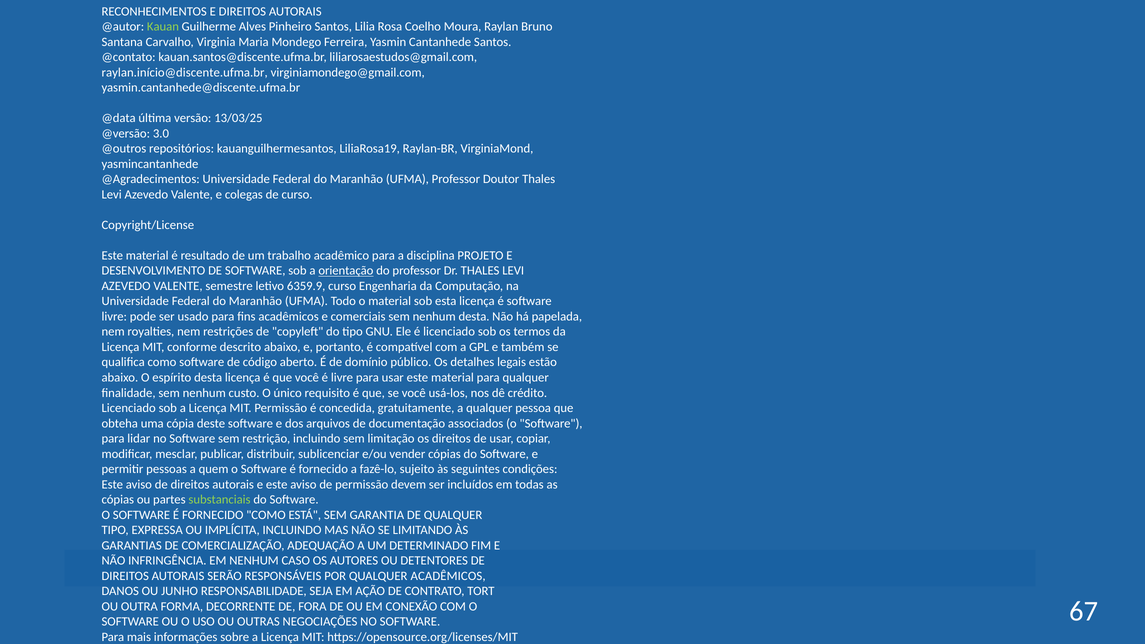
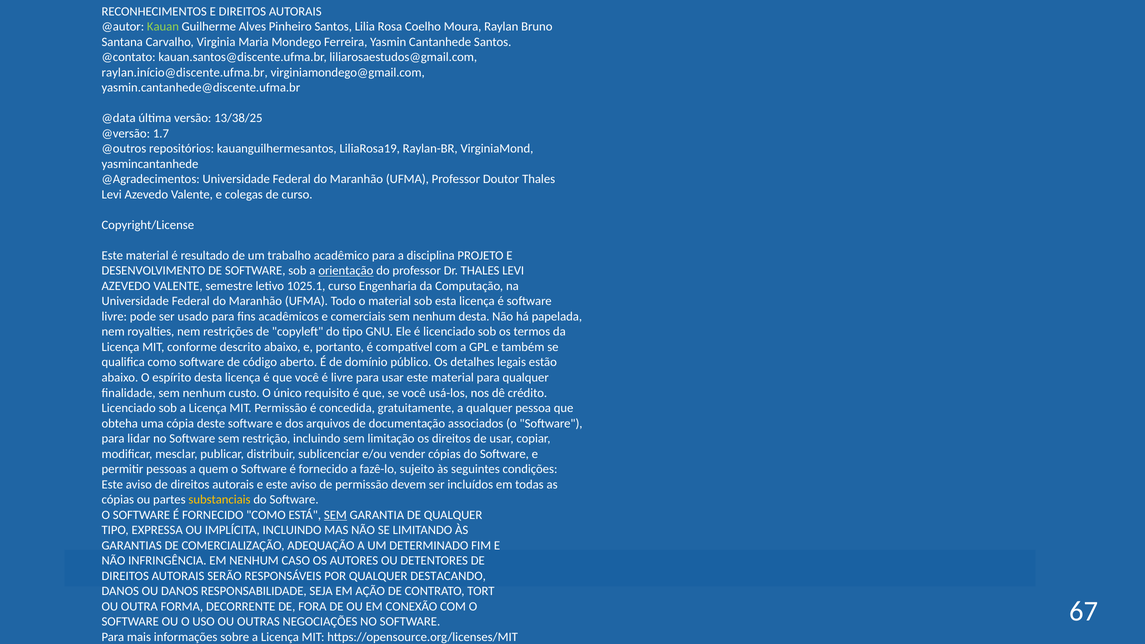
13/03/25: 13/03/25 -> 13/38/25
3.0: 3.0 -> 1.7
6359.9: 6359.9 -> 1025.1
substanciais colour: light green -> yellow
SEM at (335, 515) underline: none -> present
QUALQUER ACADÊMICOS: ACADÊMICOS -> DESTACANDO
OU JUNHO: JUNHO -> DANOS
